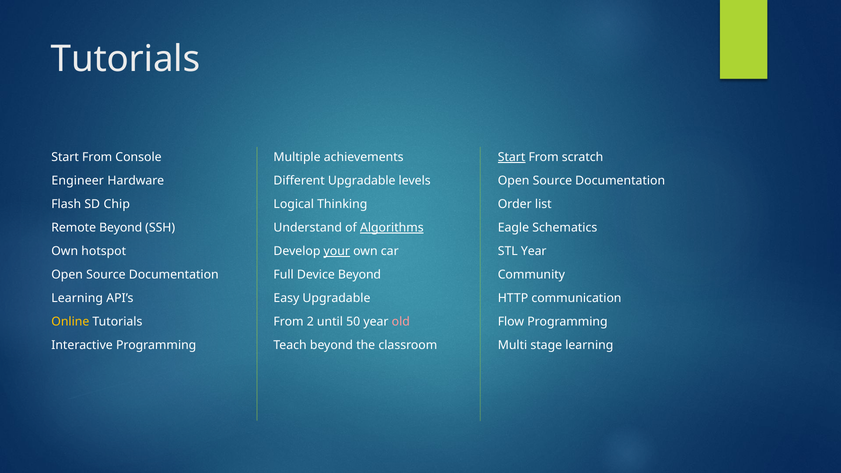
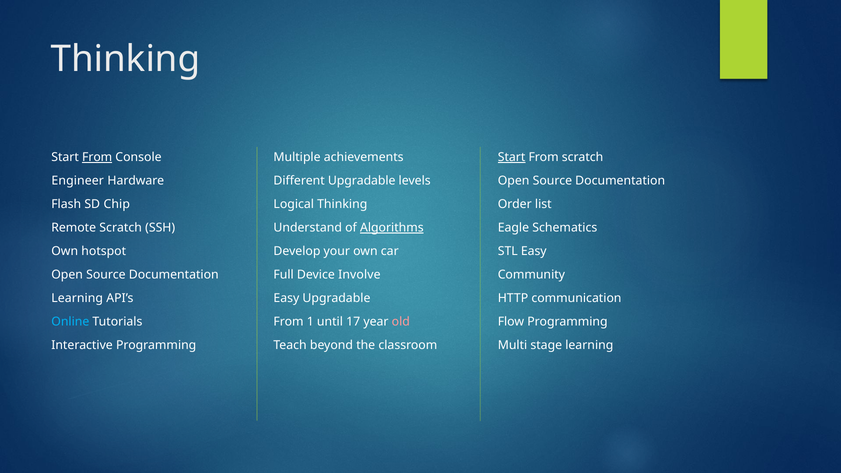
Tutorials at (126, 59): Tutorials -> Thinking
From at (97, 157) underline: none -> present
Remote Beyond: Beyond -> Scratch
your underline: present -> none
STL Year: Year -> Easy
Device Beyond: Beyond -> Involve
Online colour: yellow -> light blue
2: 2 -> 1
50: 50 -> 17
